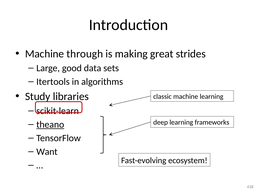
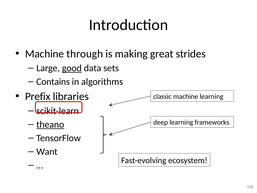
good underline: none -> present
Itertools: Itertools -> Contains
Study: Study -> Prefix
